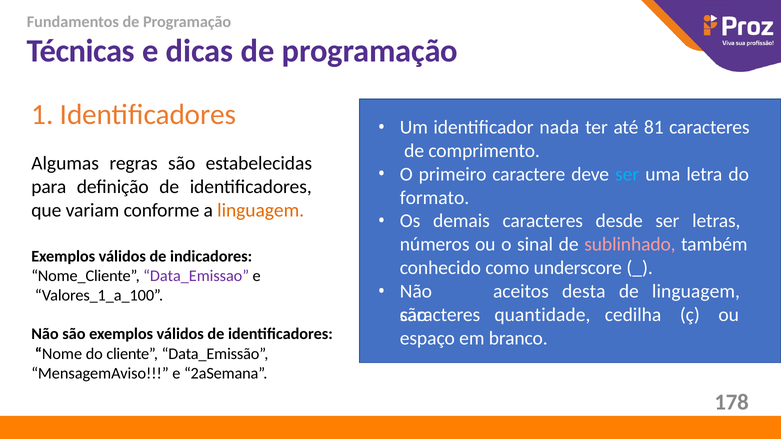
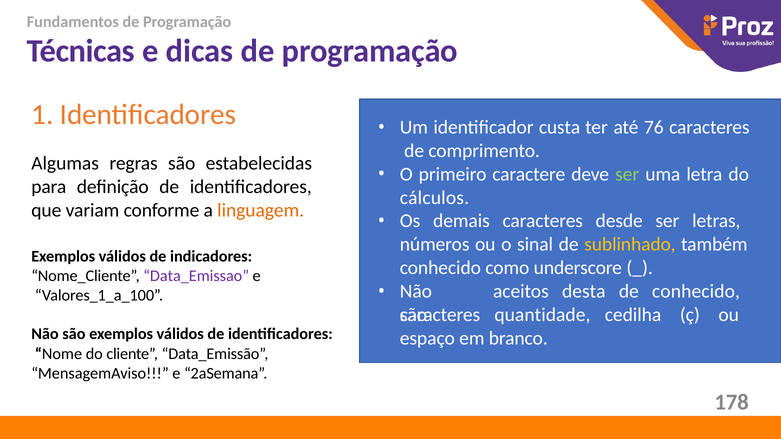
nada: nada -> custa
81: 81 -> 76
ser at (627, 174) colour: light blue -> light green
formato: formato -> cálculos
sublinhado colour: pink -> yellow
de linguagem: linguagem -> conhecido
